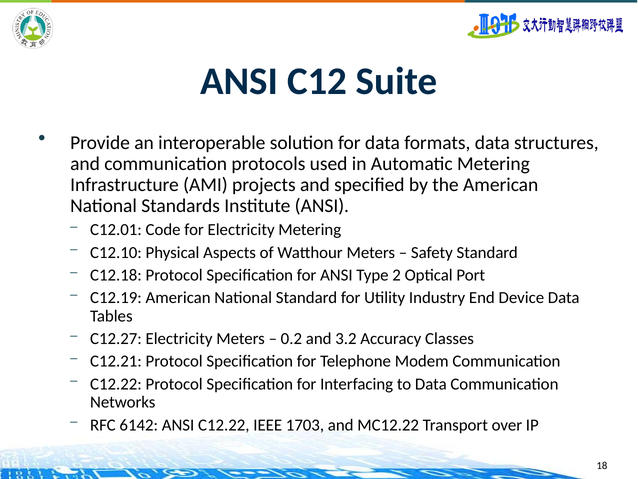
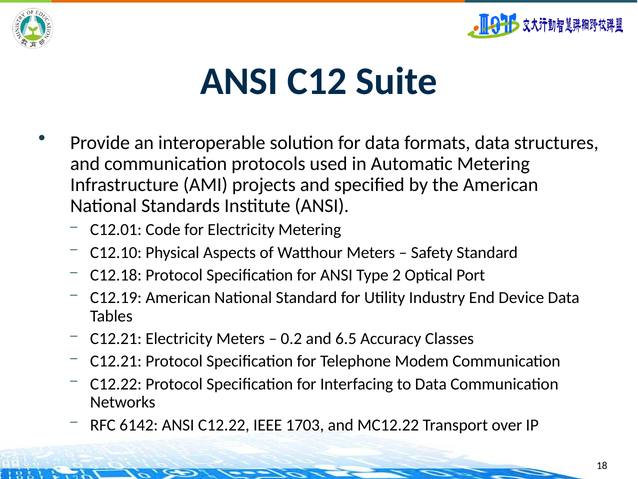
C12.27 at (116, 338): C12.27 -> C12.21
3.2: 3.2 -> 6.5
